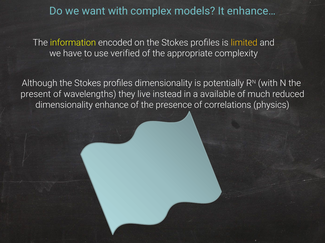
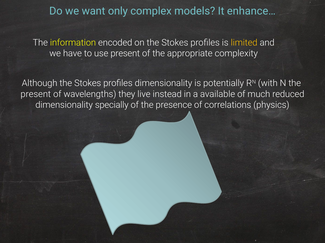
want with: with -> only
use verified: verified -> present
enhance: enhance -> specially
